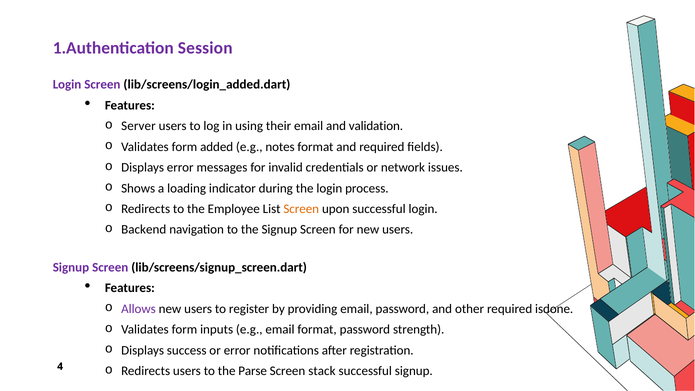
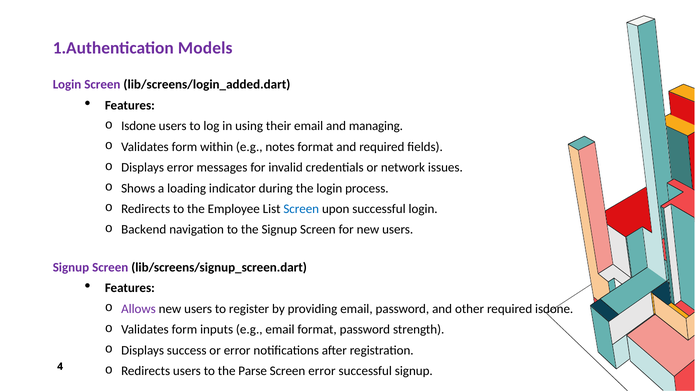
Session: Session -> Models
Server at (138, 126): Server -> Isdone
validation: validation -> managing
added: added -> within
Screen at (301, 209) colour: orange -> blue
Screen stack: stack -> error
